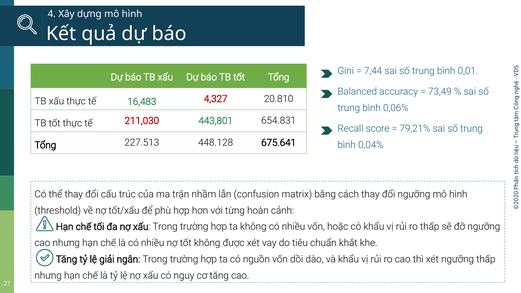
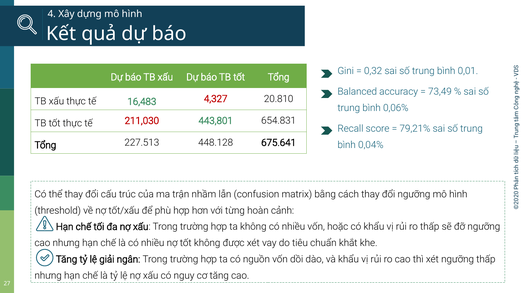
7,44: 7,44 -> 0,32
